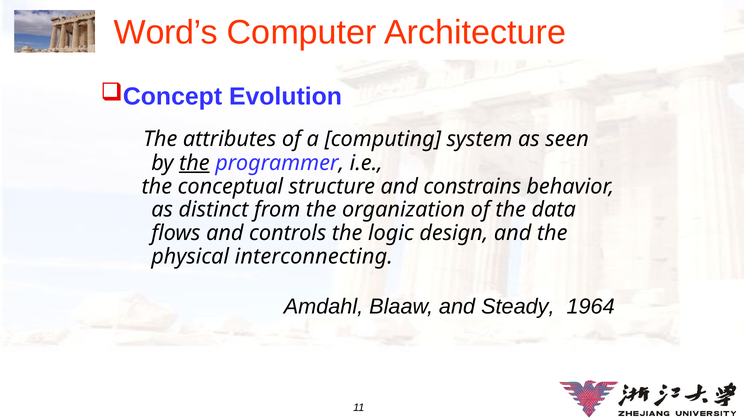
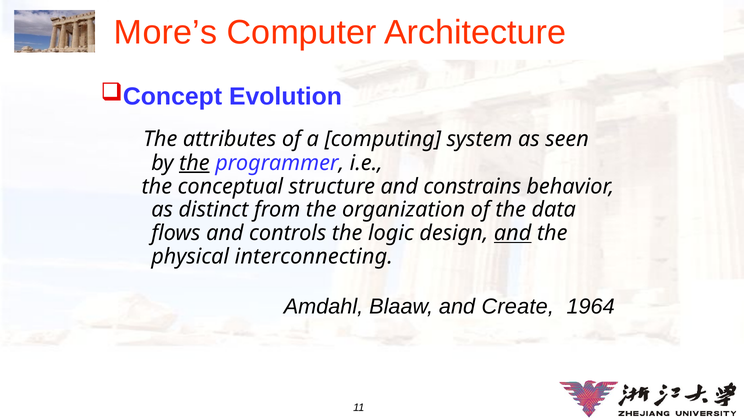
Word’s: Word’s -> More’s
and at (513, 233) underline: none -> present
Steady: Steady -> Create
